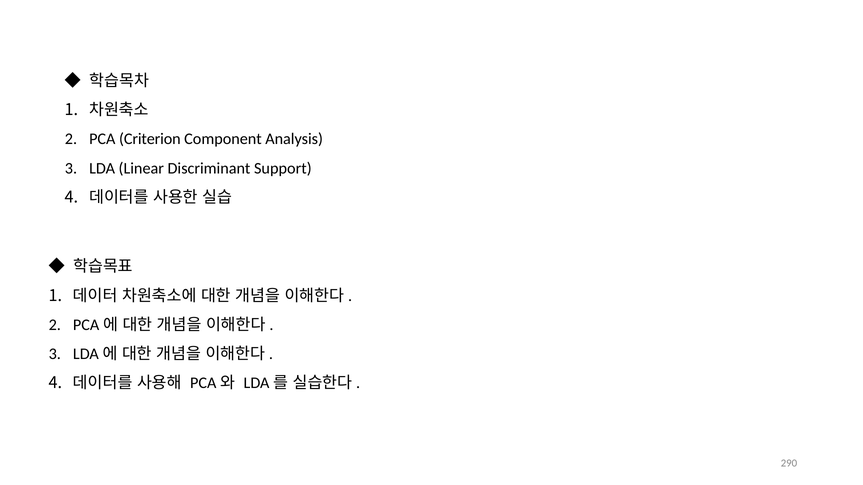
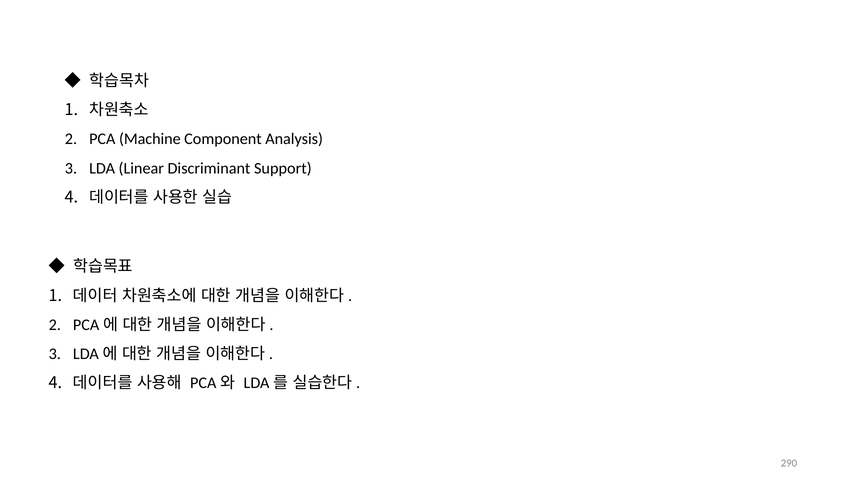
Criterion: Criterion -> Machine
